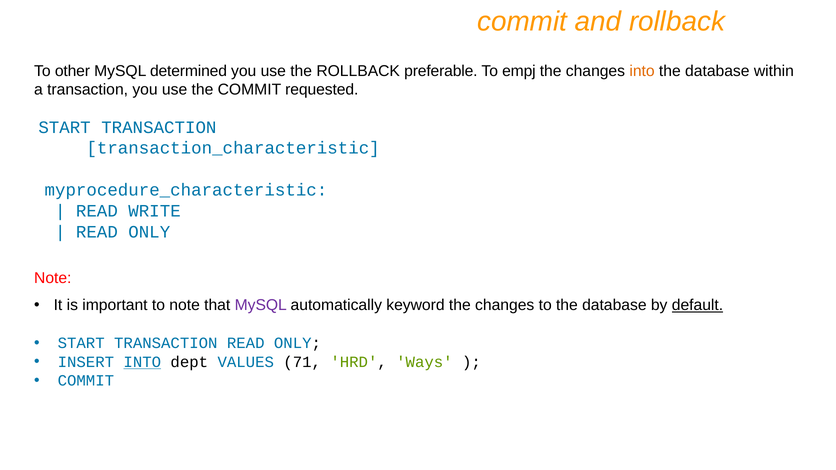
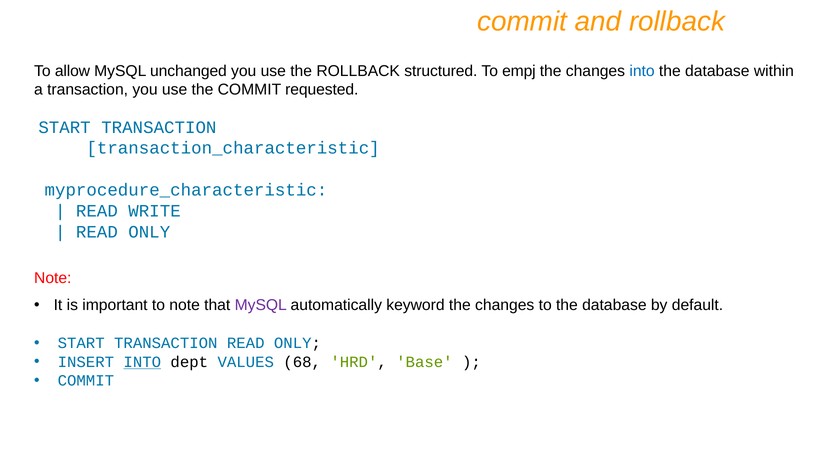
other: other -> allow
determined: determined -> unchanged
preferable: preferable -> structured
into at (642, 71) colour: orange -> blue
default underline: present -> none
71: 71 -> 68
Ways: Ways -> Base
